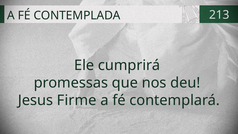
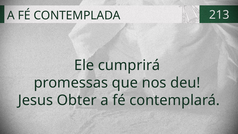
Firme: Firme -> Obter
